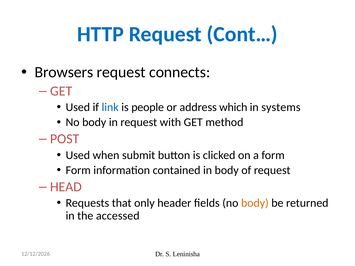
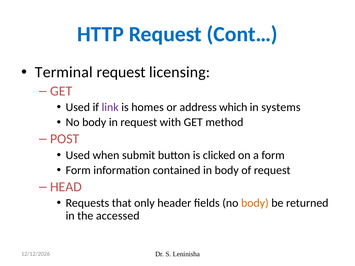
Browsers: Browsers -> Terminal
connects: connects -> licensing
link colour: blue -> purple
people: people -> homes
